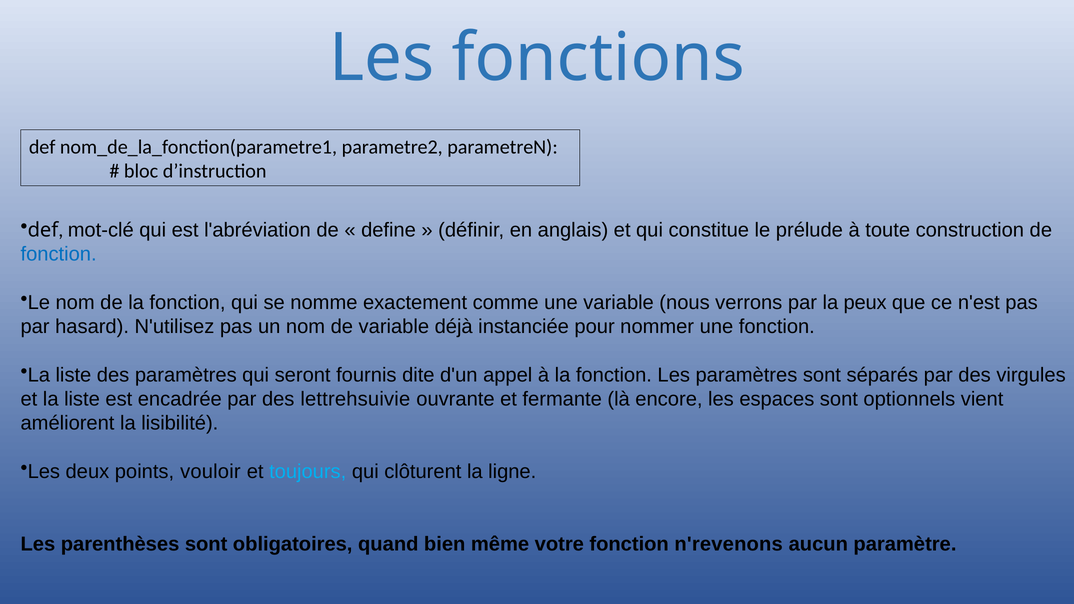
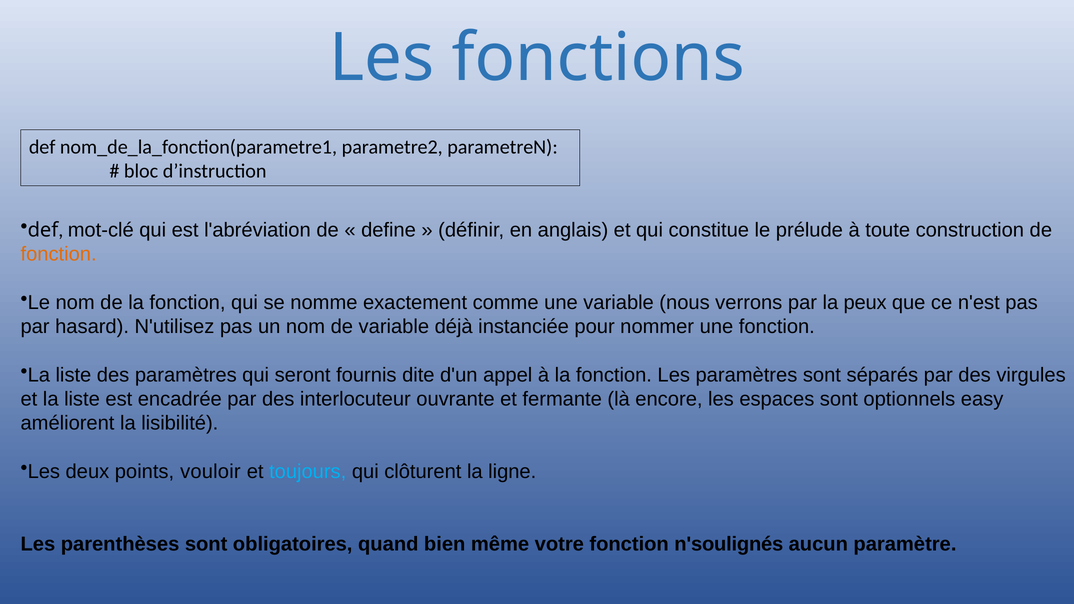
fonction at (59, 254) colour: blue -> orange
lettrehsuivie: lettrehsuivie -> interlocuteur
vient: vient -> easy
n'revenons: n'revenons -> n'soulignés
